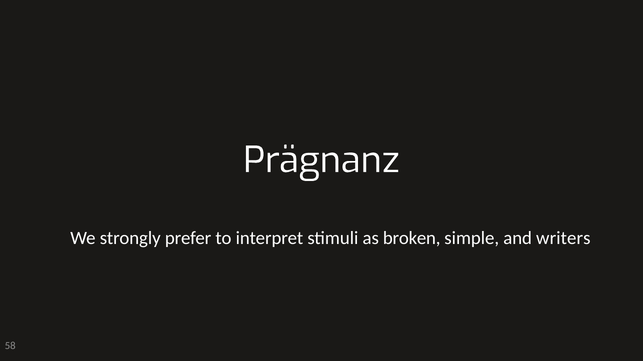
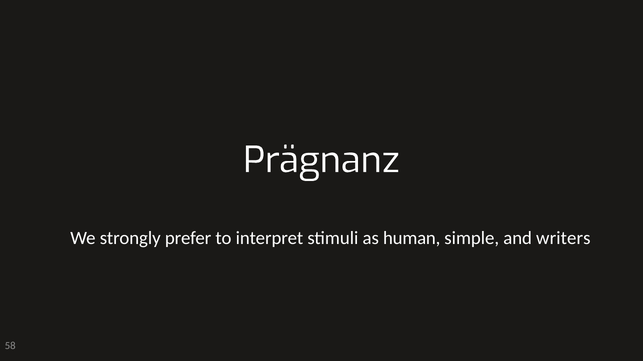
broken: broken -> human
